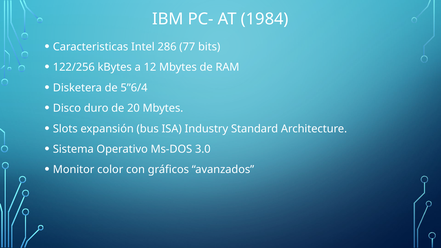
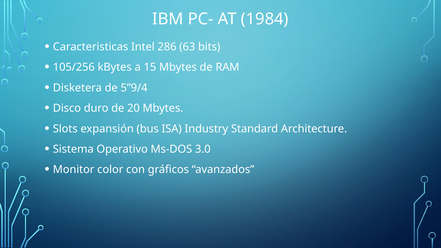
77: 77 -> 63
122/256: 122/256 -> 105/256
12: 12 -> 15
5”6/4: 5”6/4 -> 5”9/4
